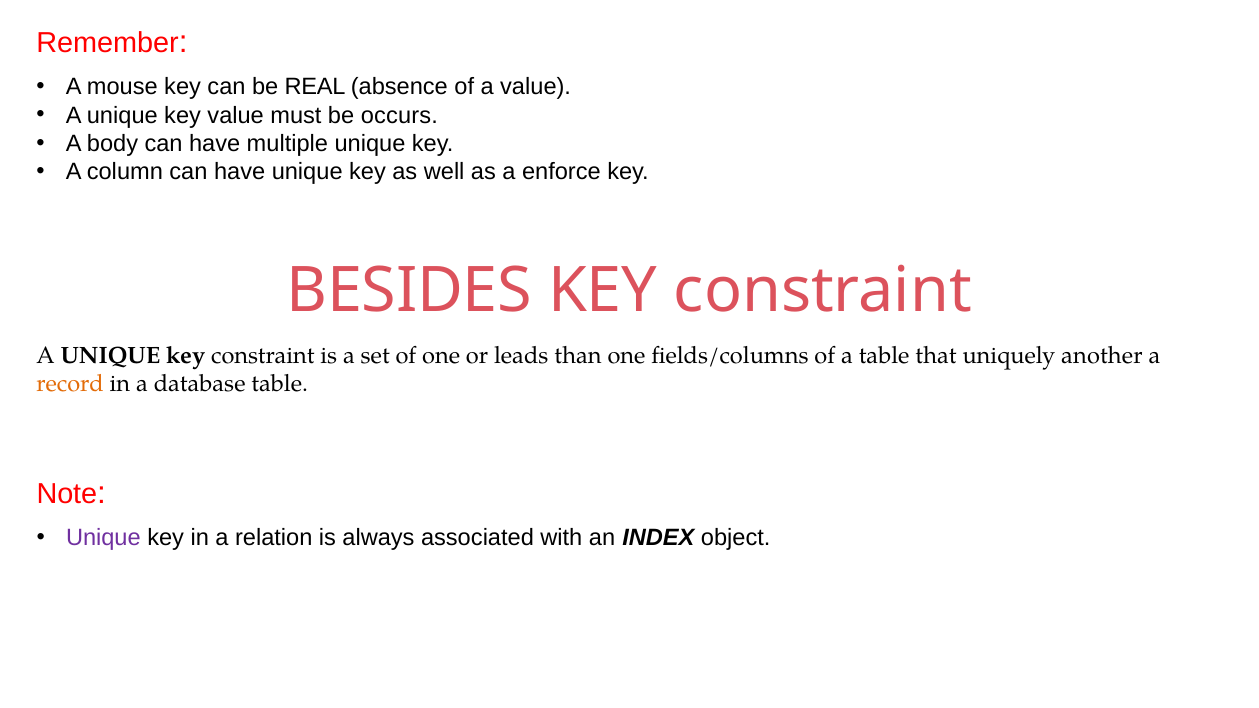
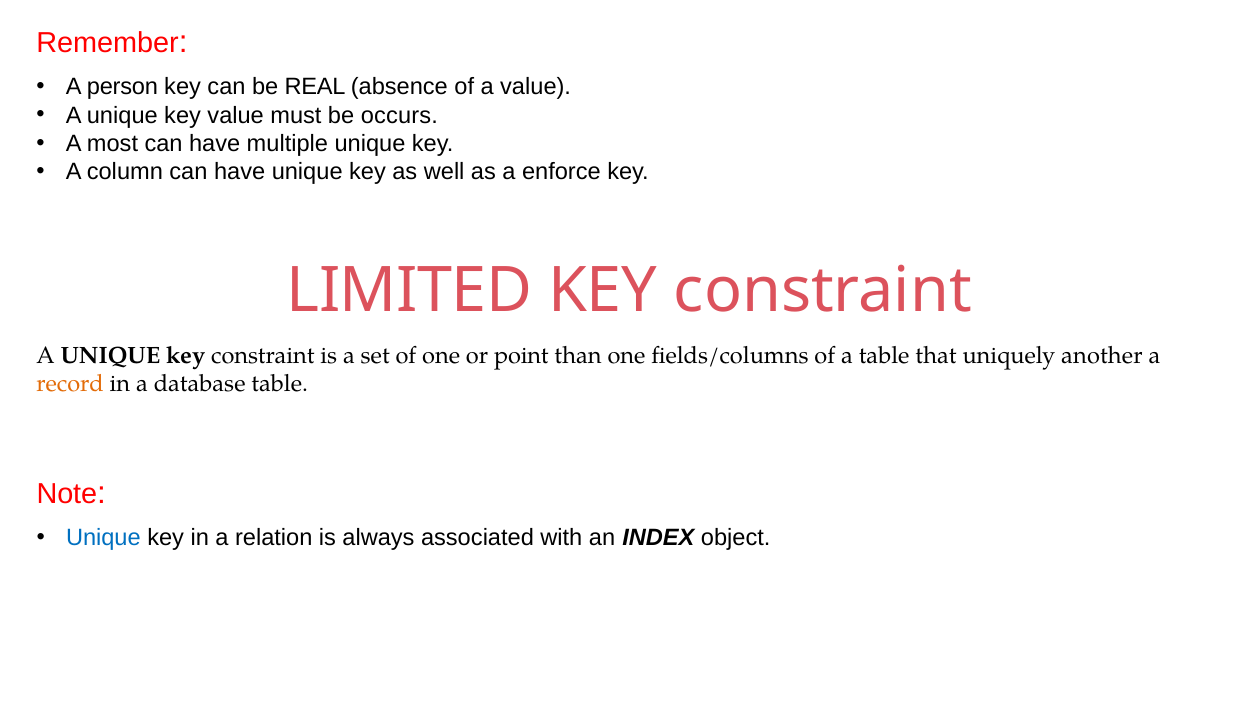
mouse: mouse -> person
body: body -> most
BESIDES: BESIDES -> LIMITED
leads: leads -> point
Unique at (103, 538) colour: purple -> blue
